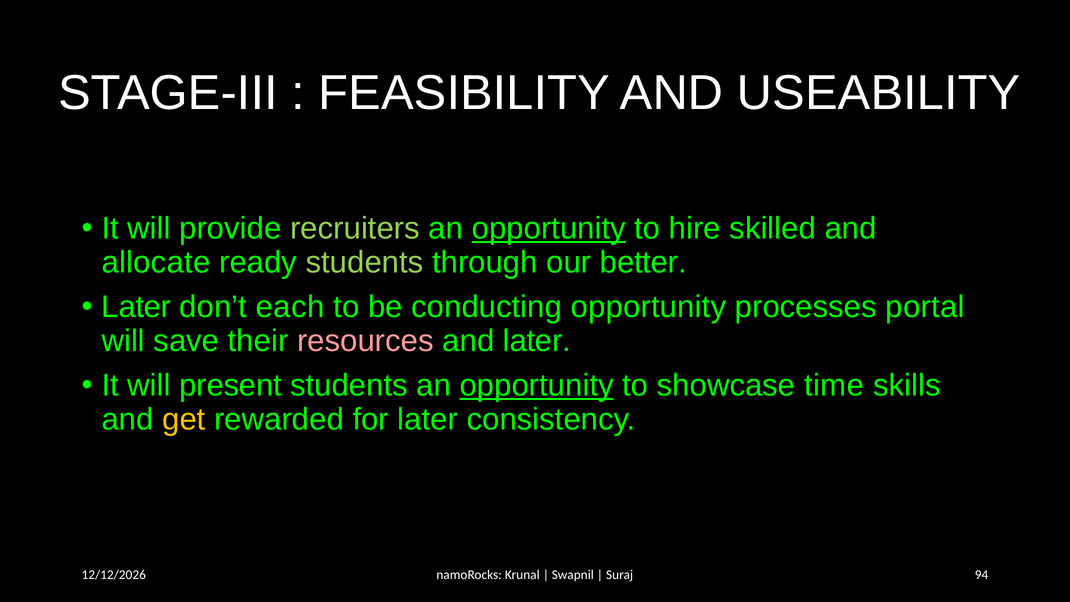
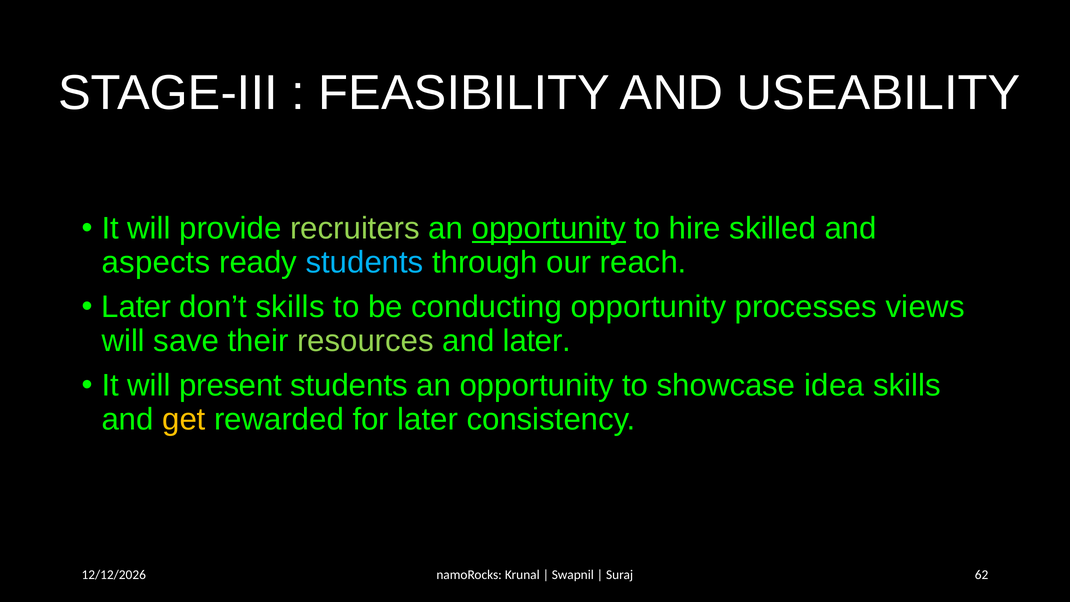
allocate: allocate -> aspects
students at (365, 262) colour: light green -> light blue
better: better -> reach
don’t each: each -> skills
portal: portal -> views
resources colour: pink -> light green
opportunity at (537, 386) underline: present -> none
time: time -> idea
94: 94 -> 62
